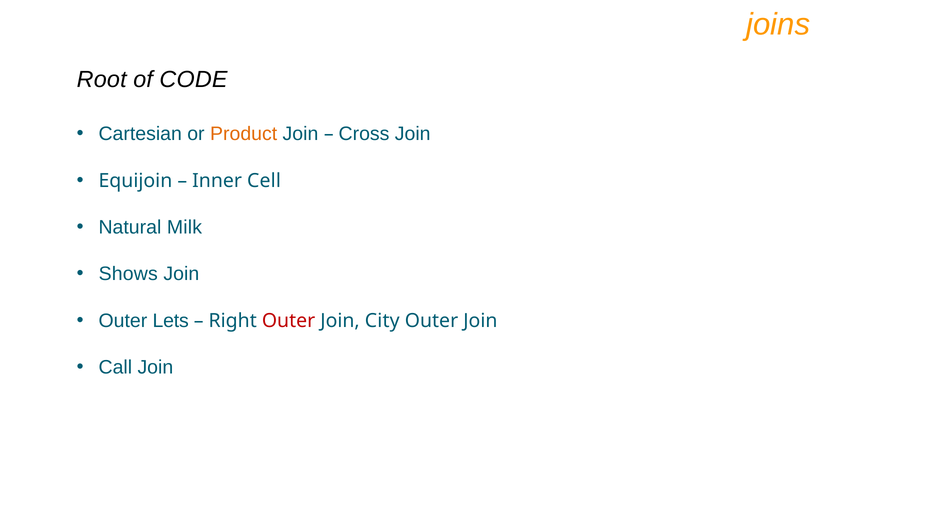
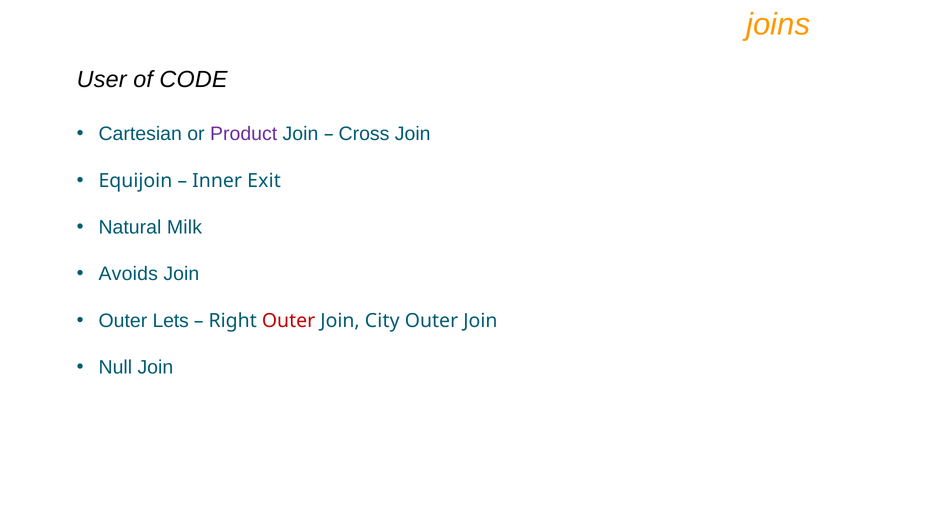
Root: Root -> User
Product colour: orange -> purple
Cell: Cell -> Exit
Shows: Shows -> Avoids
Call: Call -> Null
